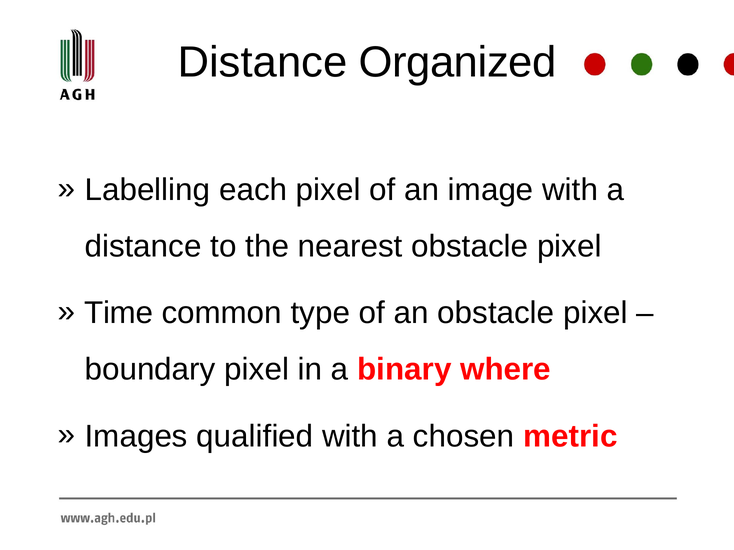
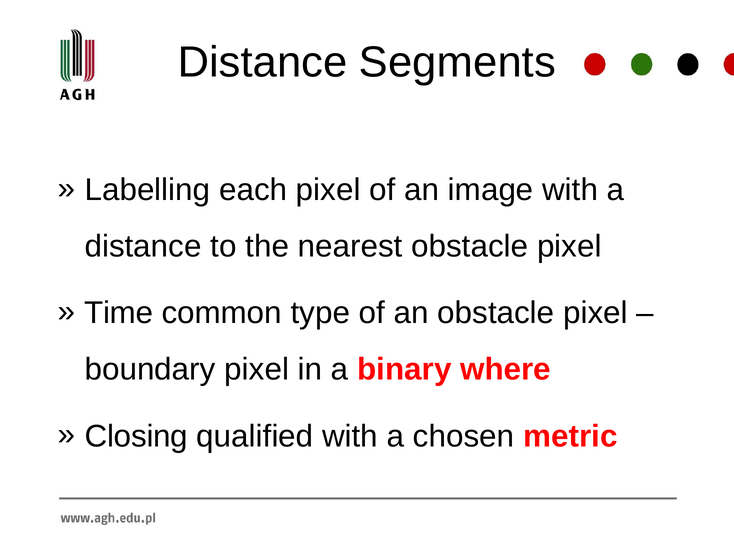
Organized: Organized -> Segments
Images: Images -> Closing
